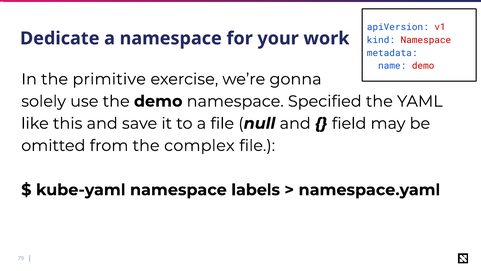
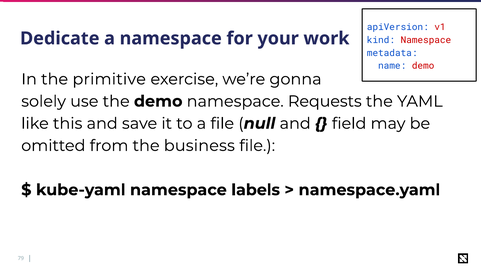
Specified: Specified -> Requests
complex: complex -> business
